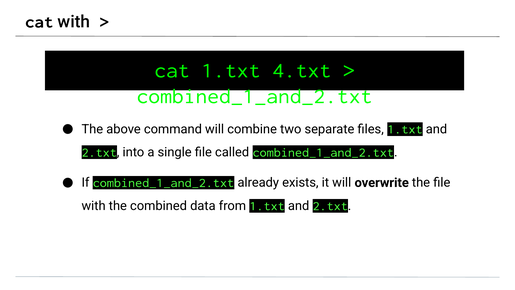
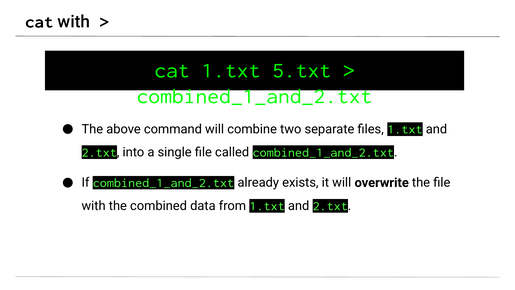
4.txt: 4.txt -> 5.txt
